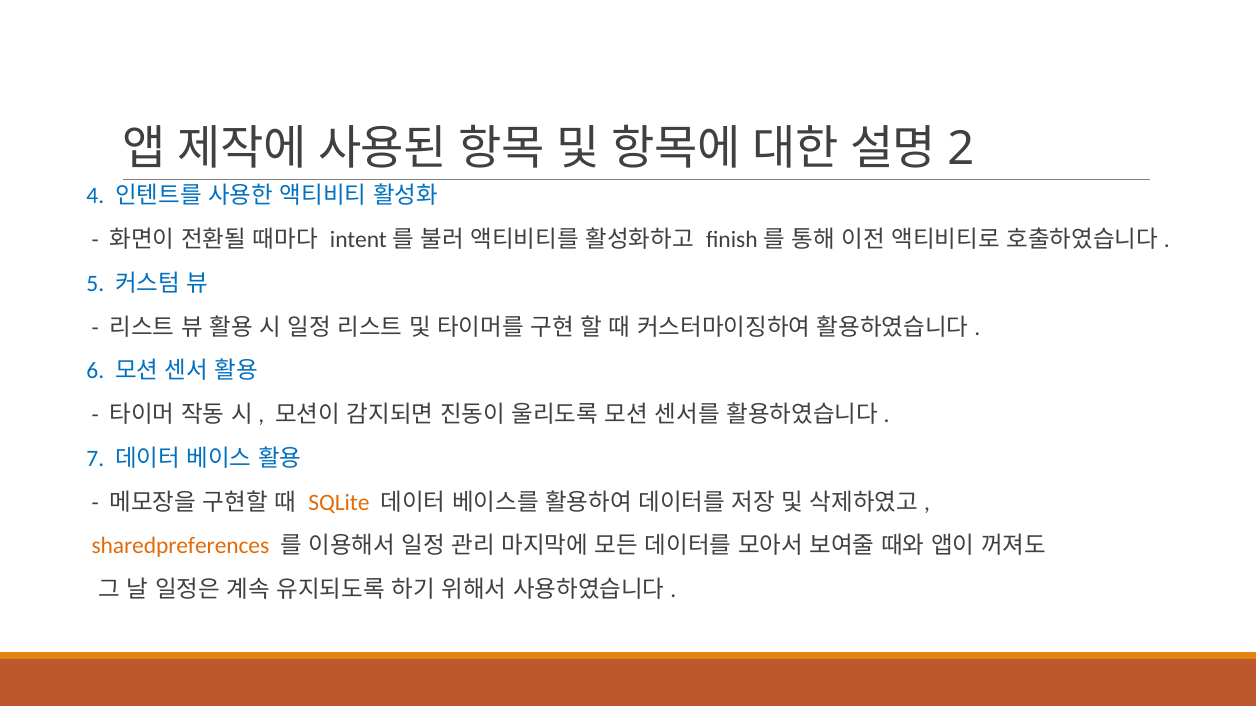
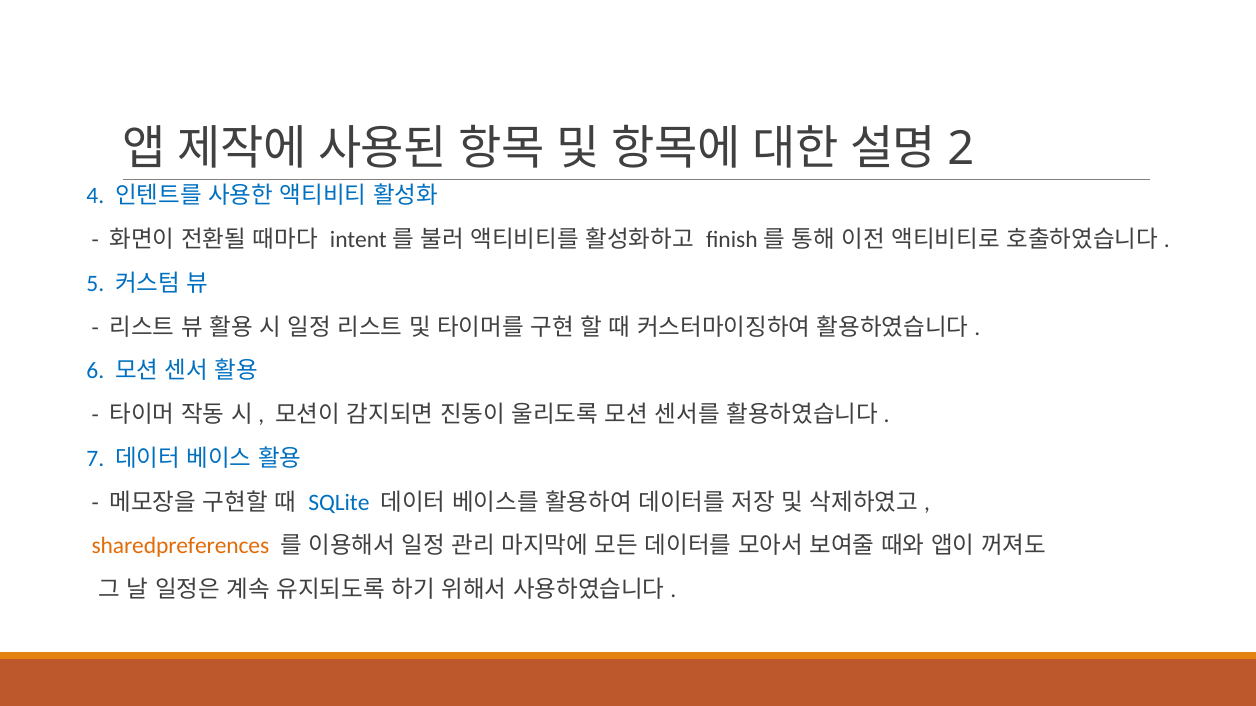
SQLite colour: orange -> blue
